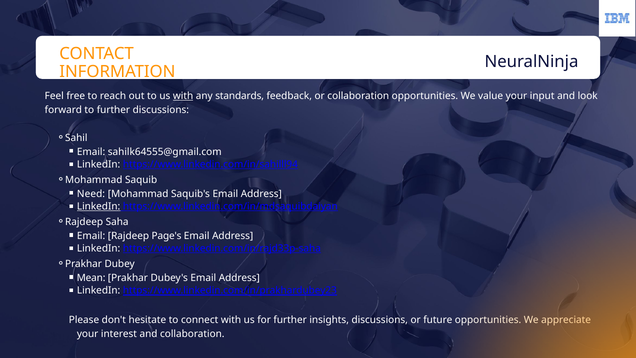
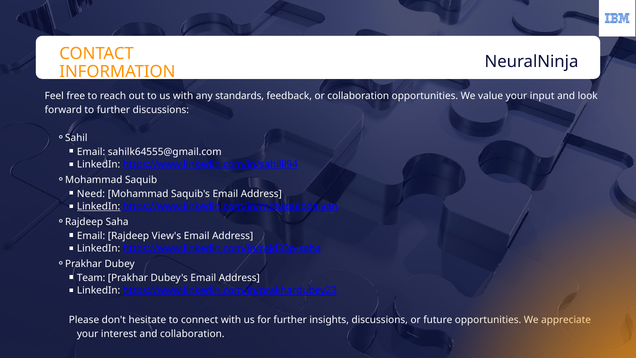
with at (183, 96) underline: present -> none
Page's: Page's -> View's
Mean: Mean -> Team
